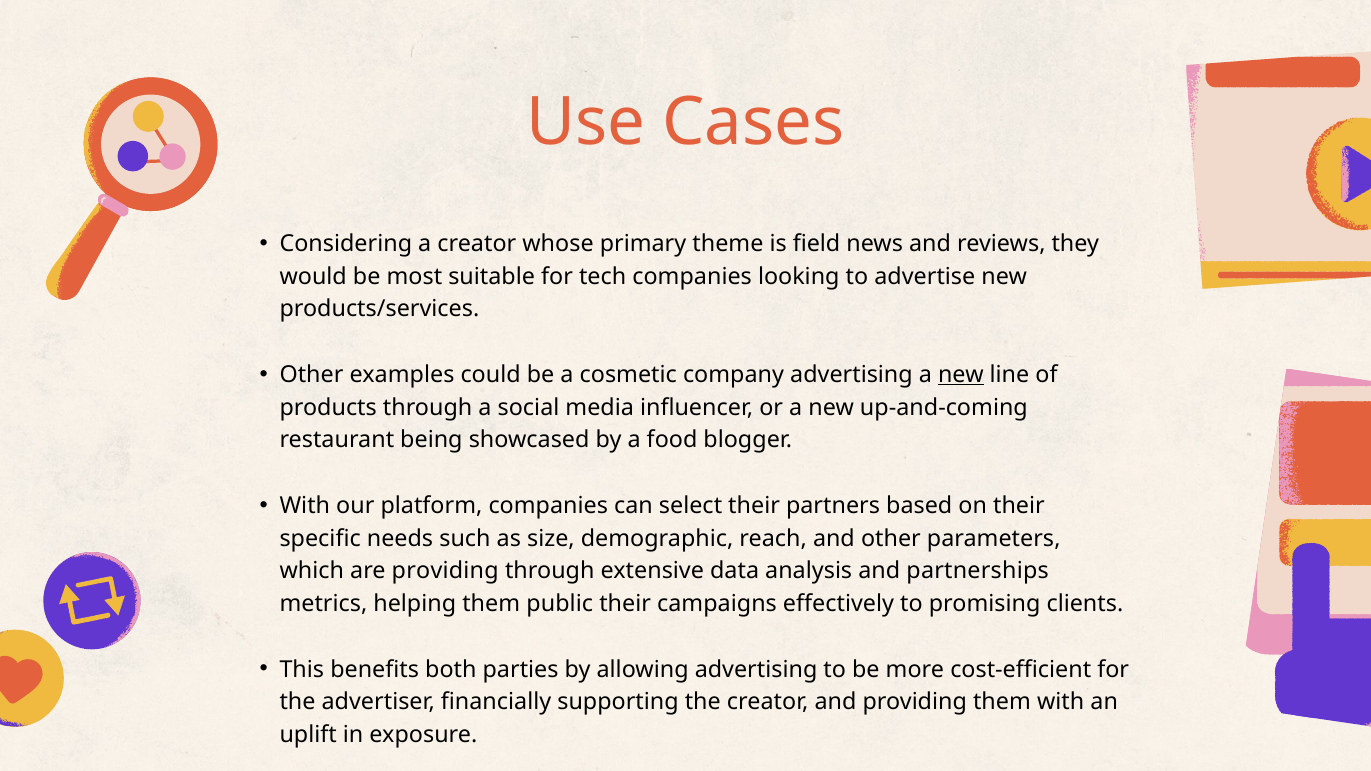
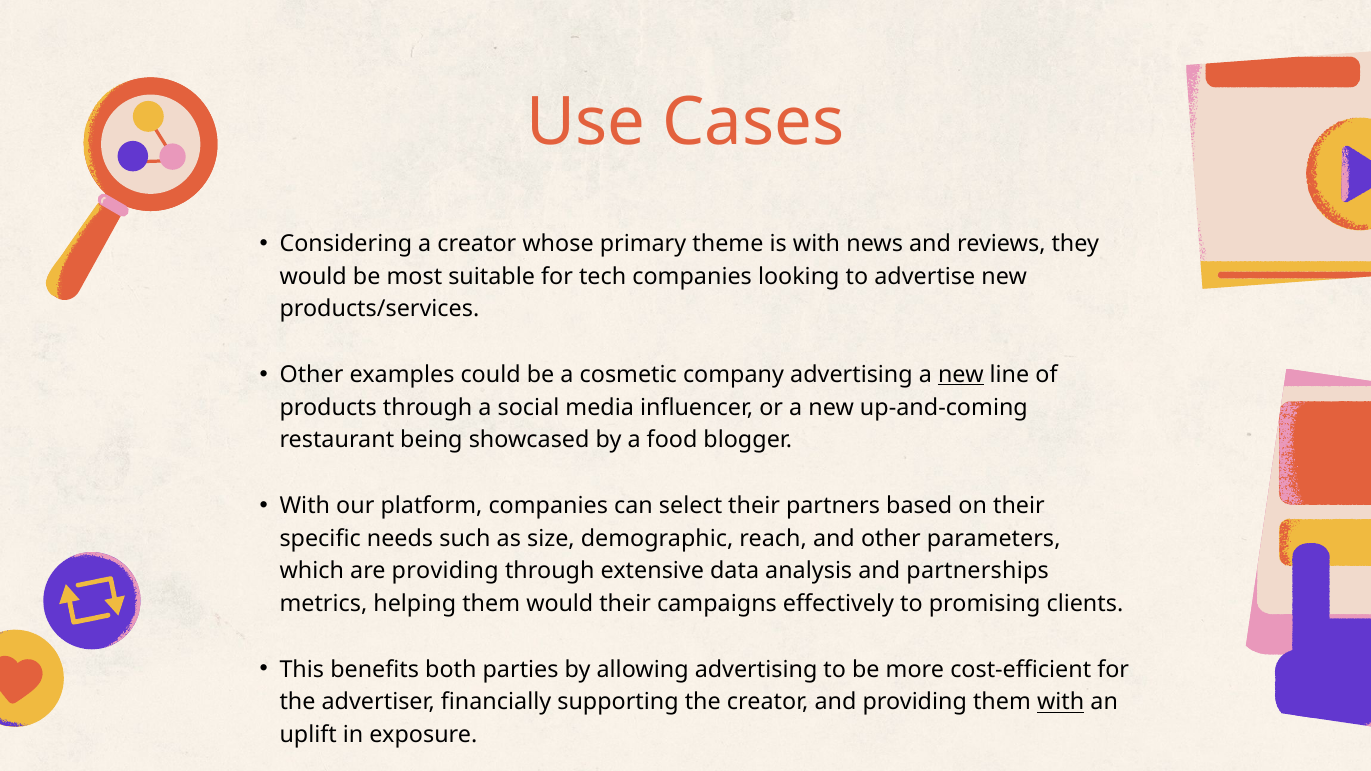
is field: field -> with
them public: public -> would
with at (1061, 702) underline: none -> present
